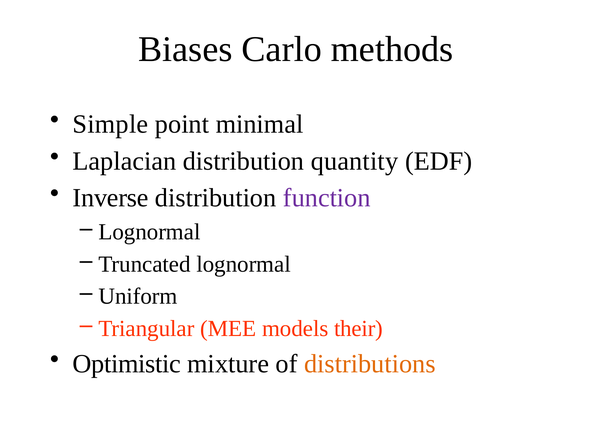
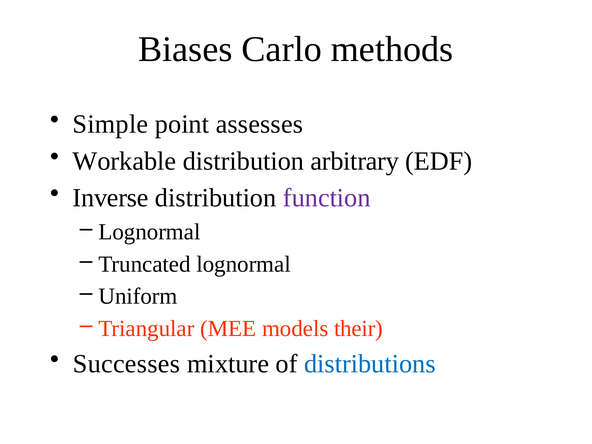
minimal: minimal -> assesses
Laplacian: Laplacian -> Workable
quantity: quantity -> arbitrary
Optimistic: Optimistic -> Successes
distributions colour: orange -> blue
